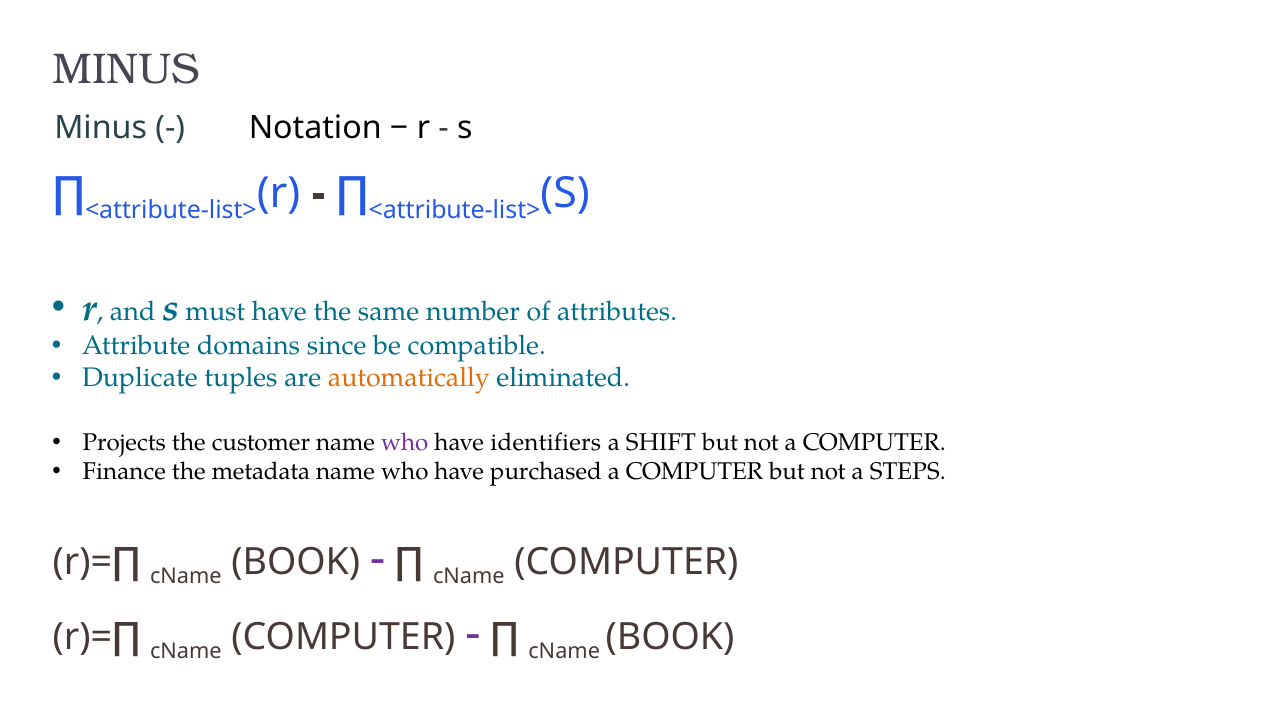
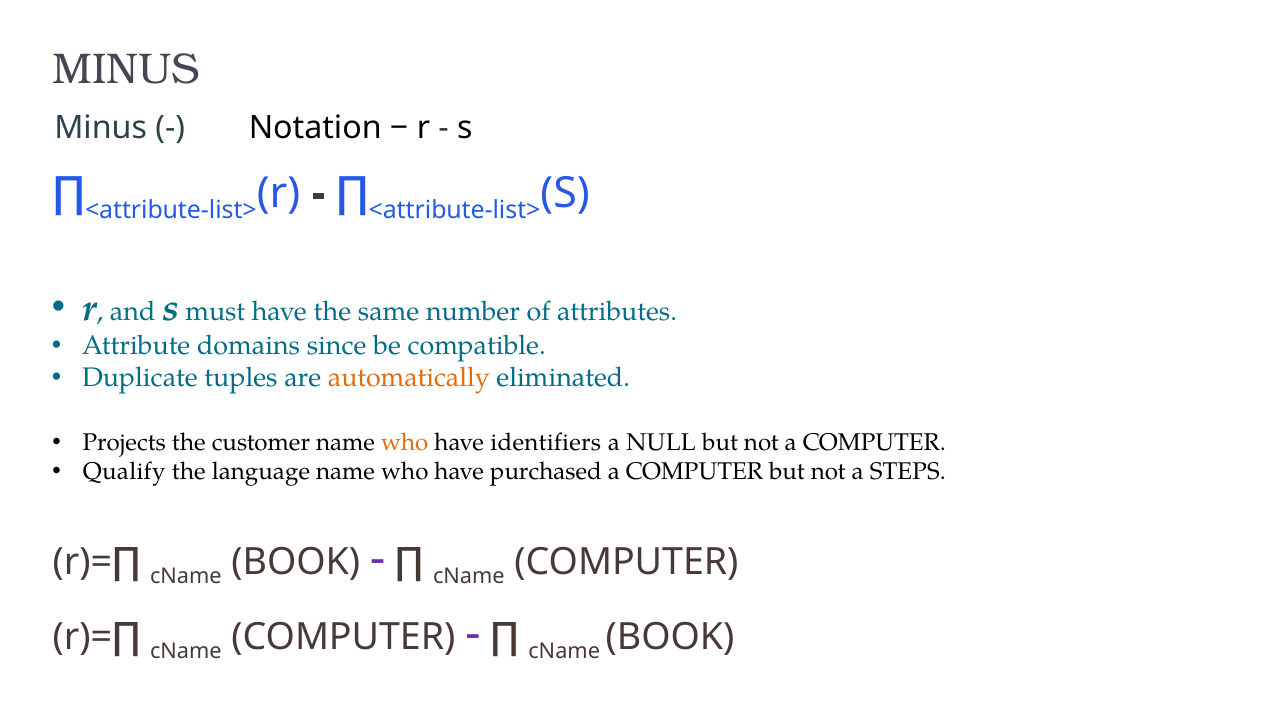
who at (405, 443) colour: purple -> orange
SHIFT: SHIFT -> NULL
Finance: Finance -> Qualify
metadata: metadata -> language
